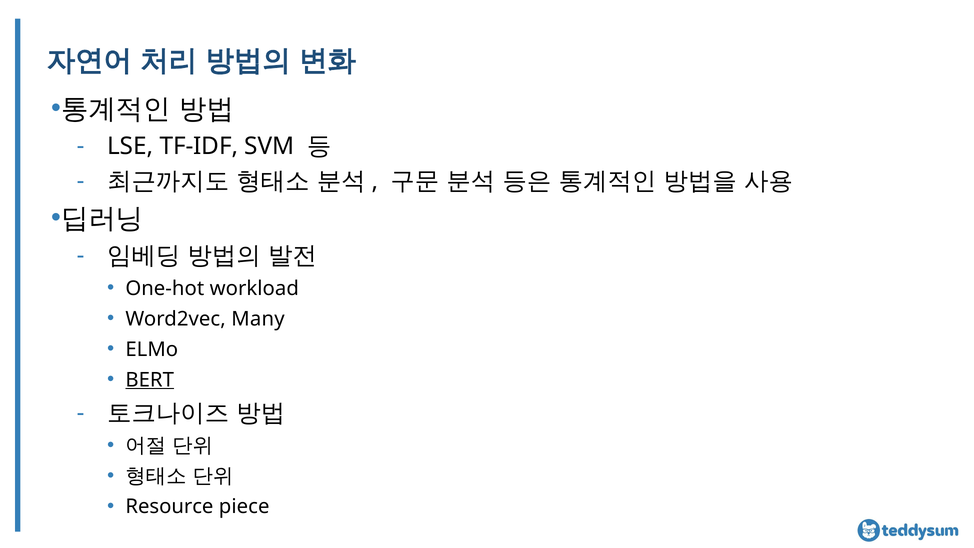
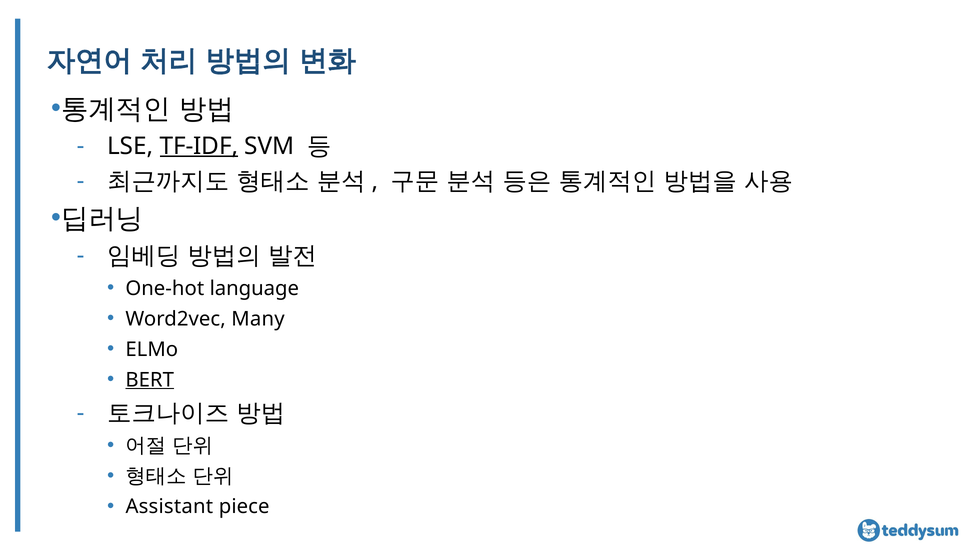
TF-IDF underline: none -> present
workload: workload -> language
Resource: Resource -> Assistant
